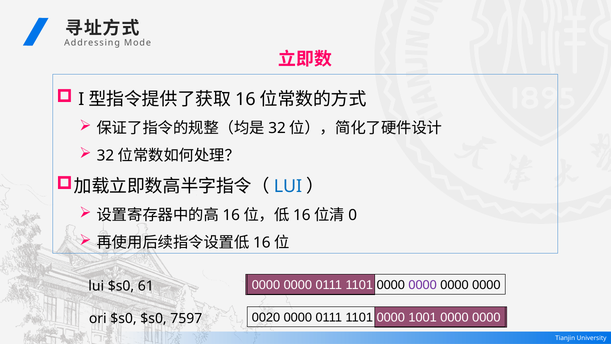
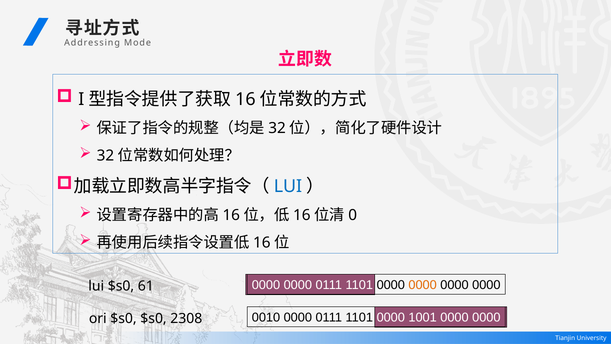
0000 at (423, 285) colour: purple -> orange
0020: 0020 -> 0010
7597: 7597 -> 2308
